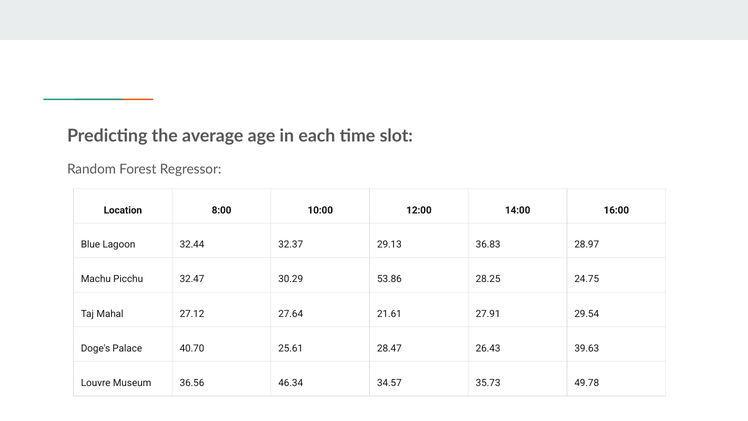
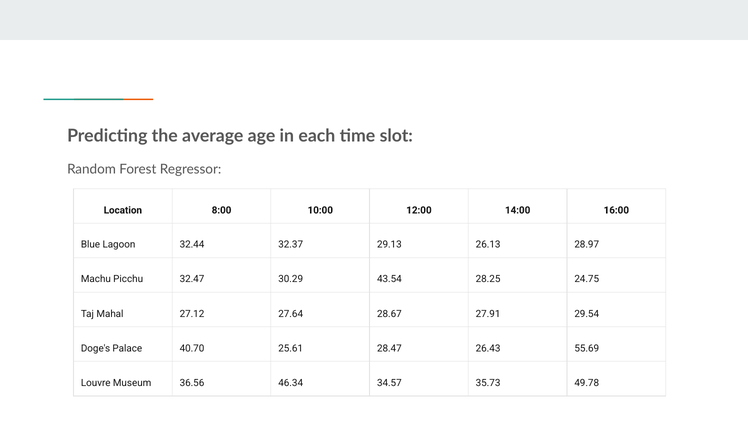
36.83: 36.83 -> 26.13
53.86: 53.86 -> 43.54
21.61: 21.61 -> 28.67
39.63: 39.63 -> 55.69
